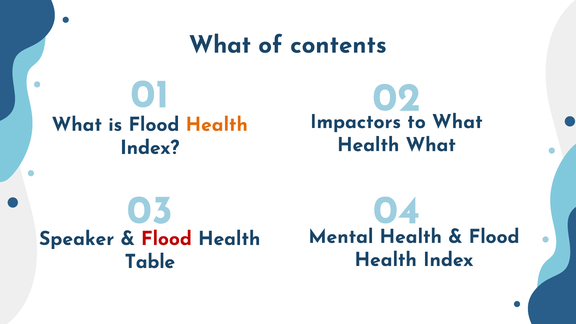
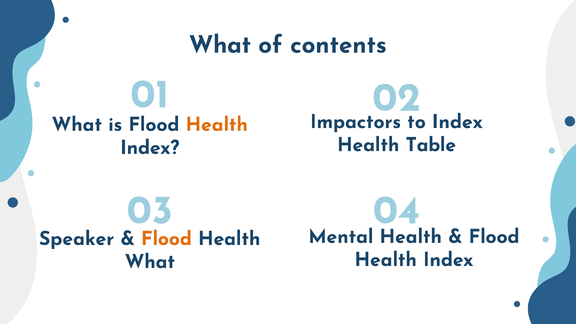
to What: What -> Index
Health What: What -> Table
Flood at (166, 239) colour: red -> orange
Table at (150, 262): Table -> What
